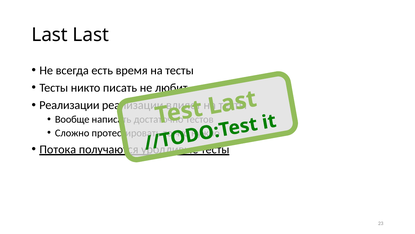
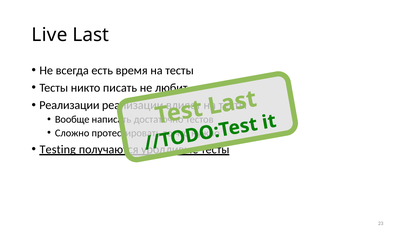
Last at (50, 35): Last -> Live
Потока: Потока -> Testing
